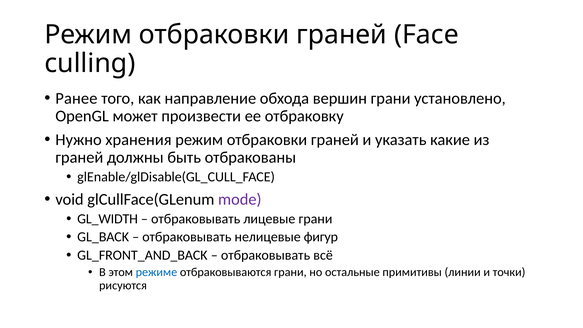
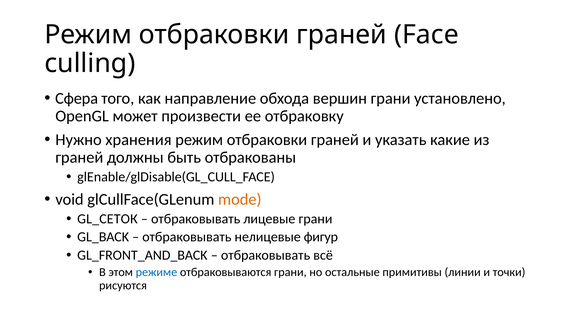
Ранее: Ранее -> Сфера
mode colour: purple -> orange
GL_WIDTH: GL_WIDTH -> GL_СЕТОК
